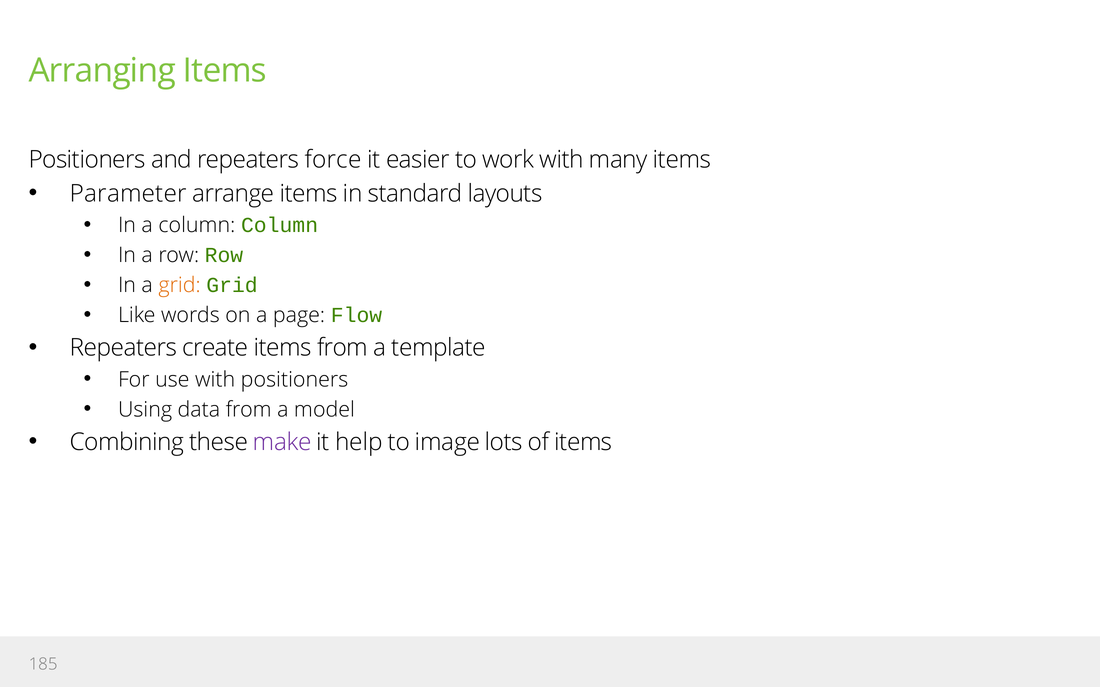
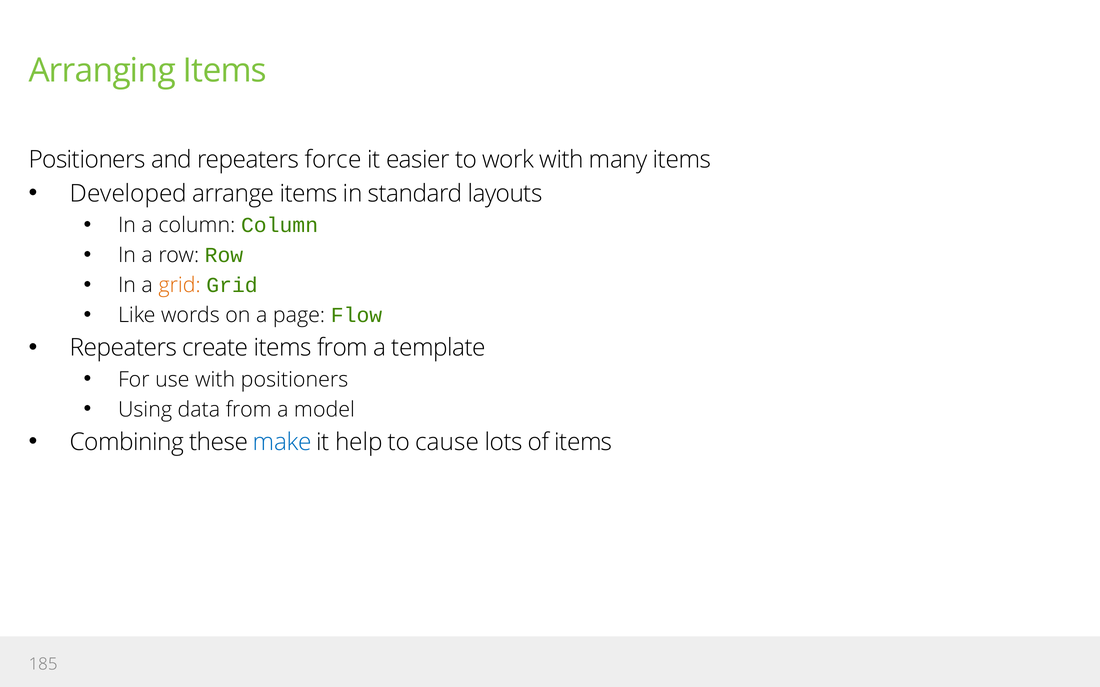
Parameter: Parameter -> Developed
make colour: purple -> blue
image: image -> cause
